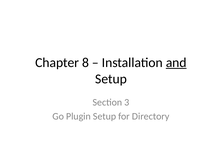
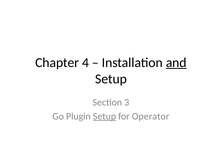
8: 8 -> 4
Setup at (105, 116) underline: none -> present
Directory: Directory -> Operator
